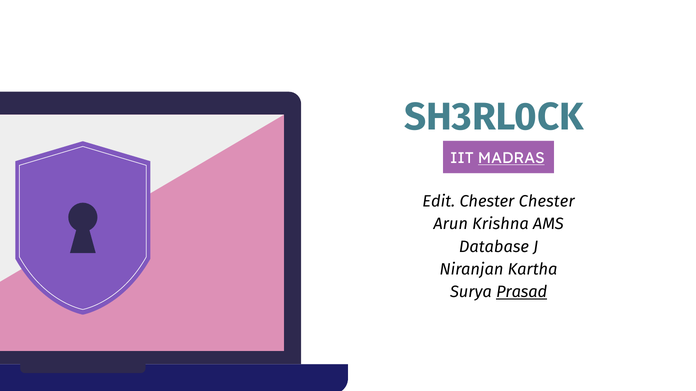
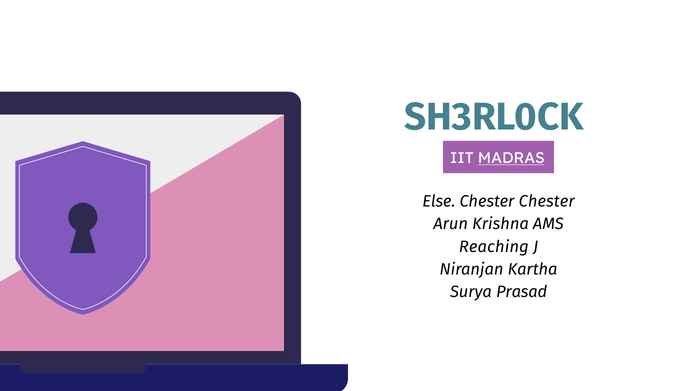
Edit: Edit -> Else
Database: Database -> Reaching
Prasad underline: present -> none
